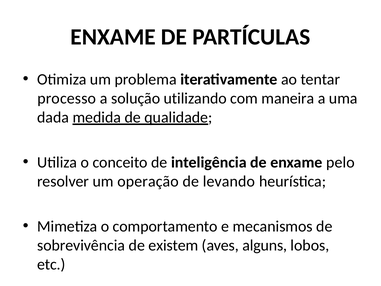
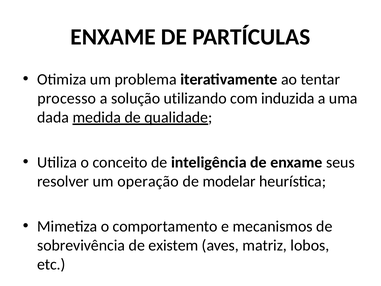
maneira: maneira -> induzida
pelo: pelo -> seus
levando: levando -> modelar
alguns: alguns -> matriz
